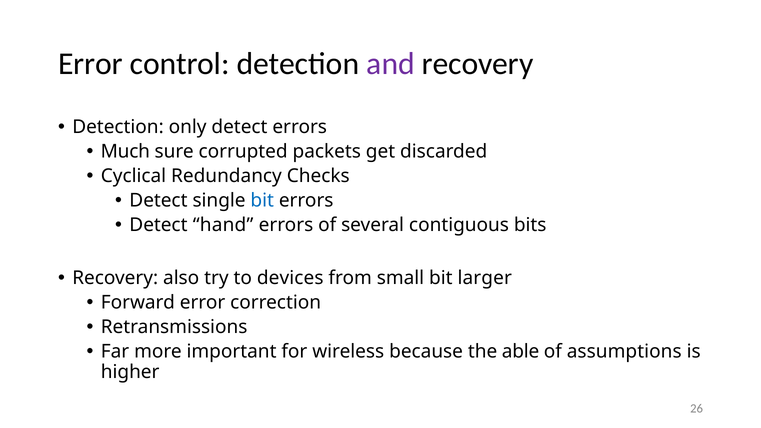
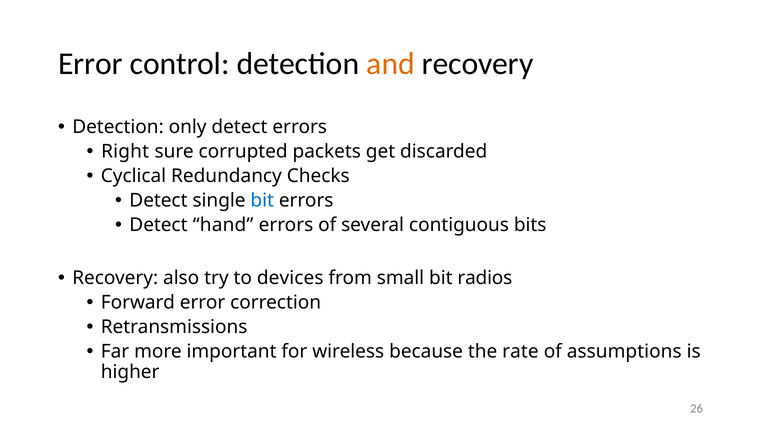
and colour: purple -> orange
Much: Much -> Right
larger: larger -> radios
able: able -> rate
